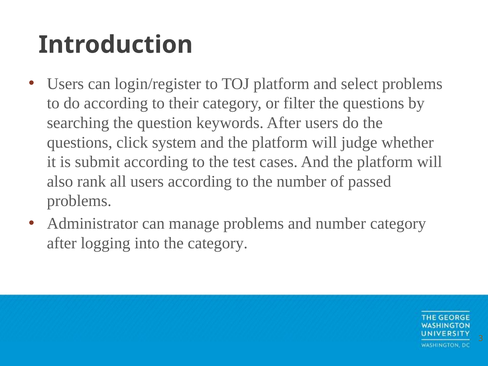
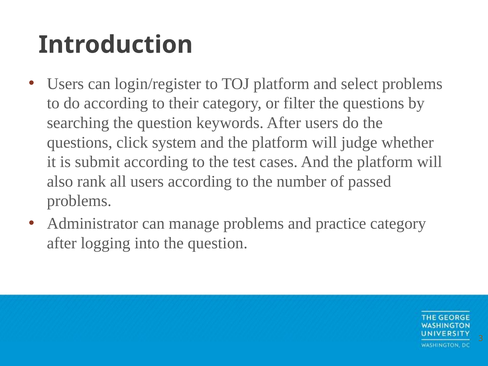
and number: number -> practice
into the category: category -> question
